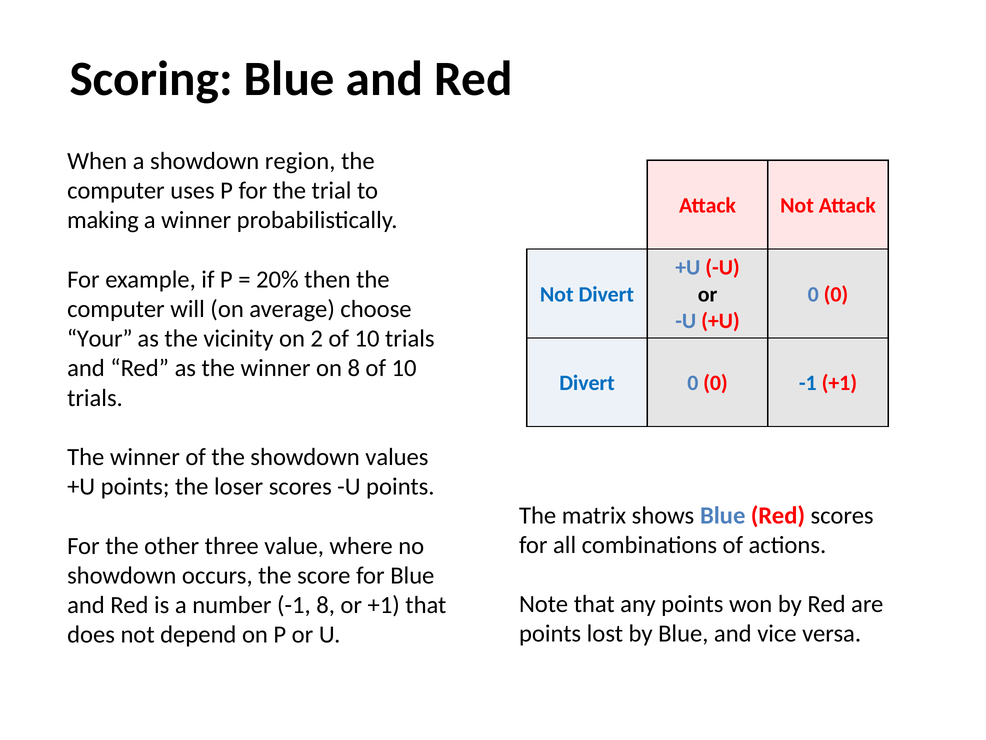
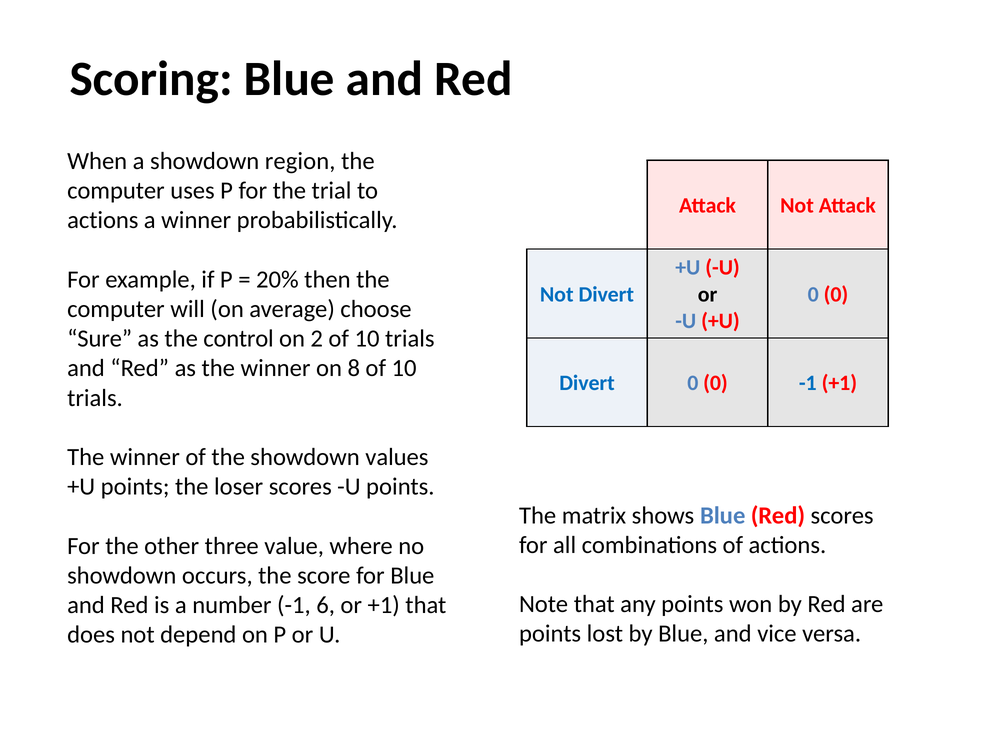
making at (103, 220): making -> actions
Your: Your -> Sure
vicinity: vicinity -> control
-1 8: 8 -> 6
